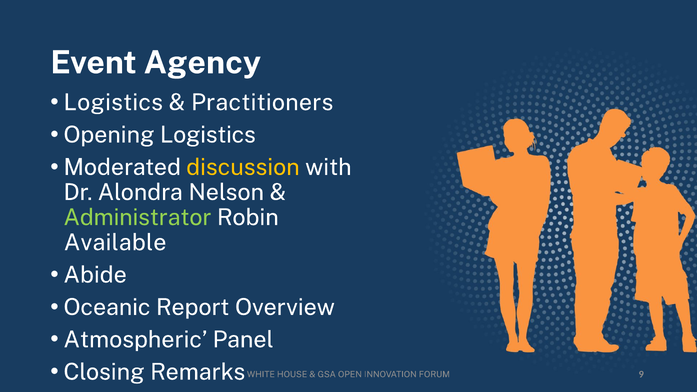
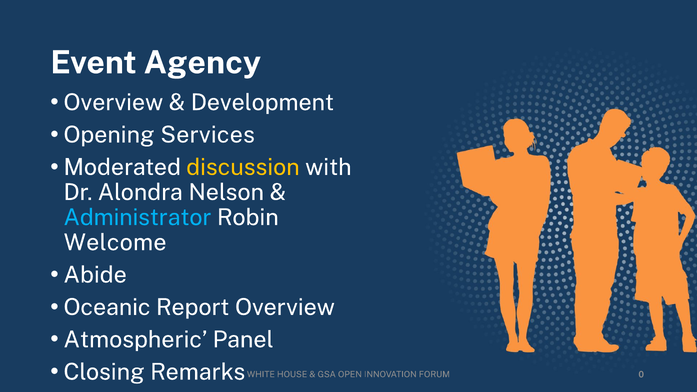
Logistics at (113, 103): Logistics -> Overview
Practitioners: Practitioners -> Development
Opening Logistics: Logistics -> Services
Administrator colour: light green -> light blue
Available: Available -> Welcome
9: 9 -> 0
